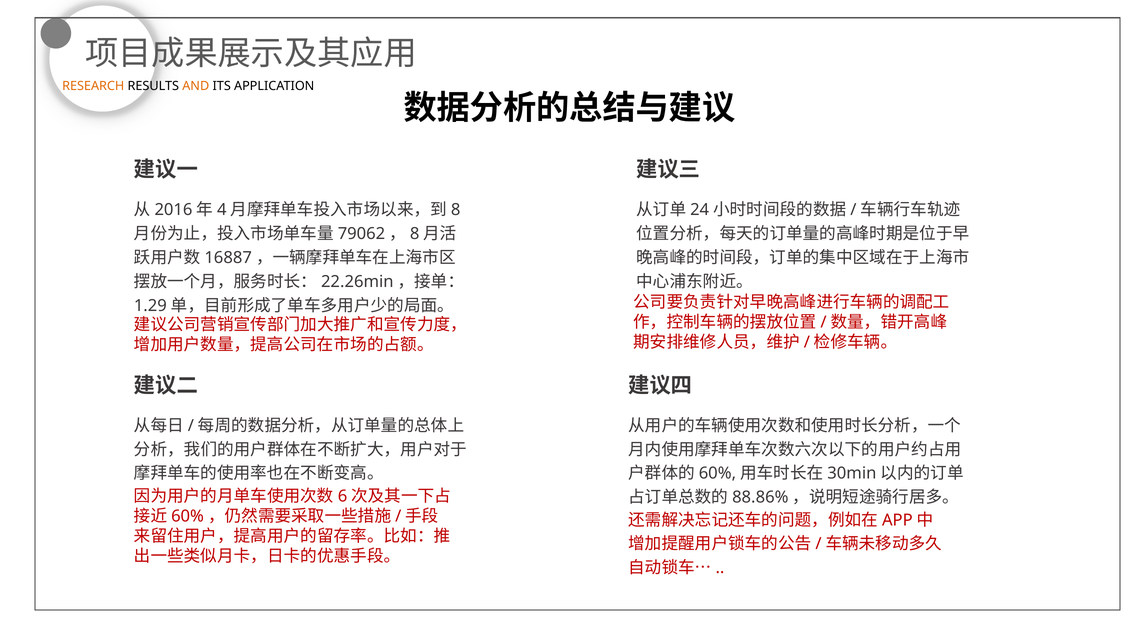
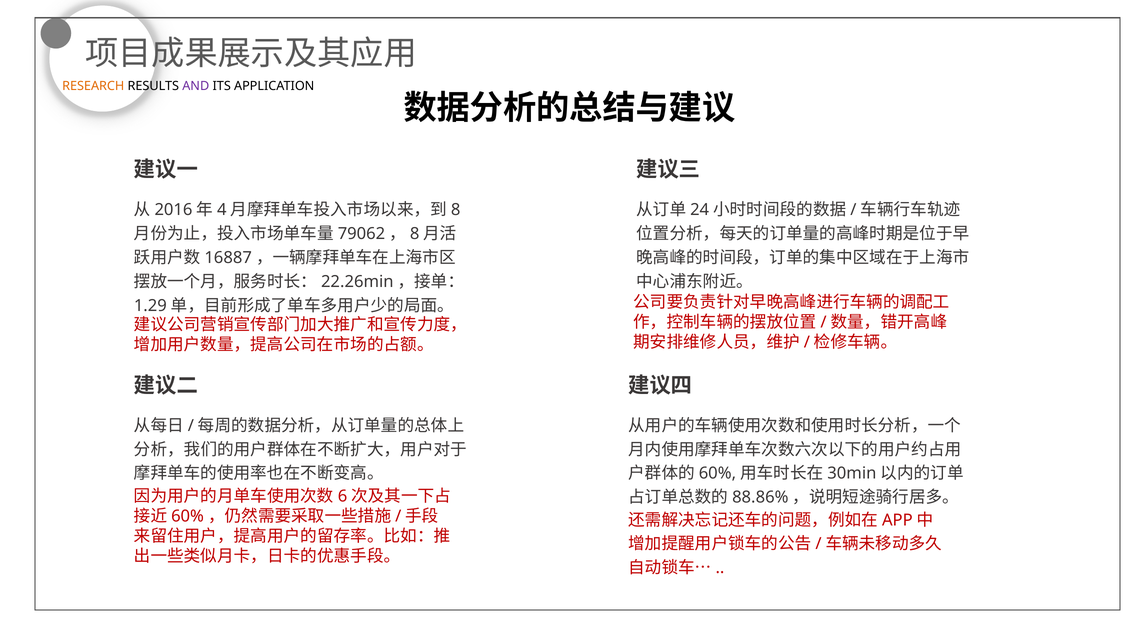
AND colour: orange -> purple
